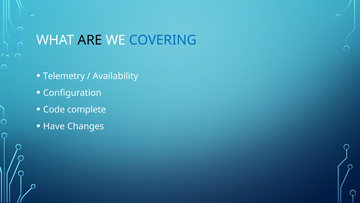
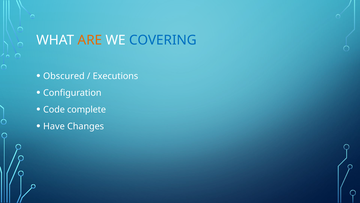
ARE colour: black -> orange
Telemetry: Telemetry -> Obscured
Availability: Availability -> Executions
